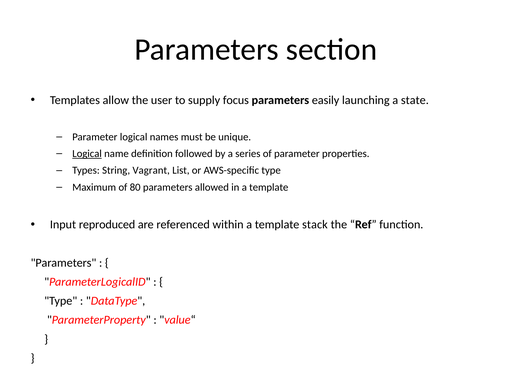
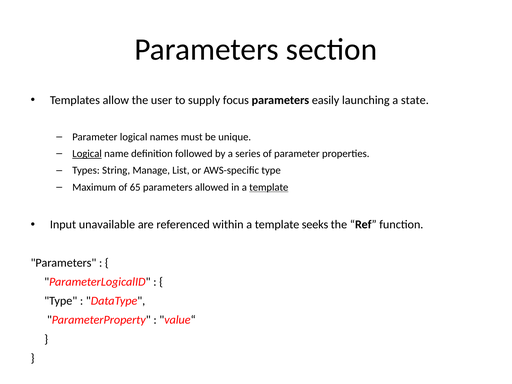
Vagrant: Vagrant -> Manage
80: 80 -> 65
template at (269, 187) underline: none -> present
reproduced: reproduced -> unavailable
stack: stack -> seeks
